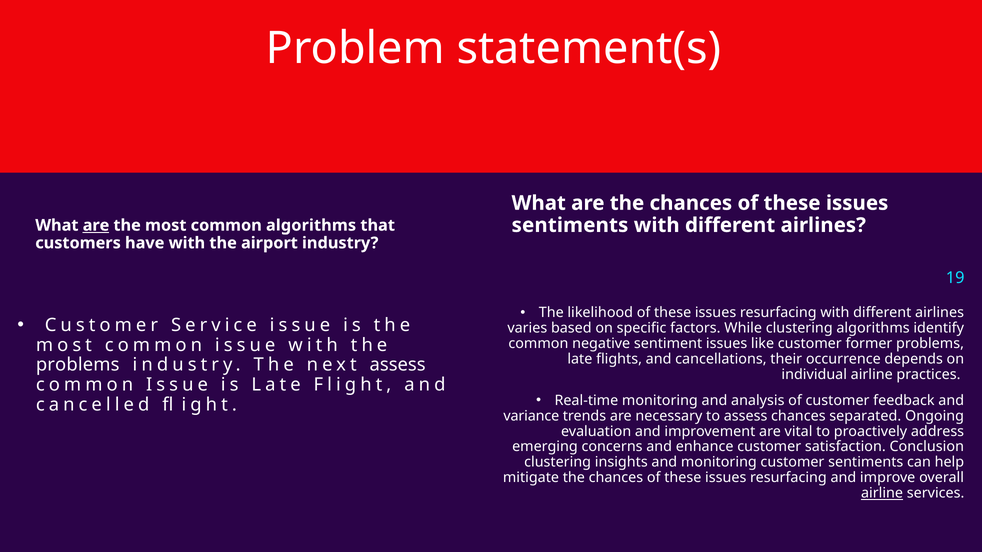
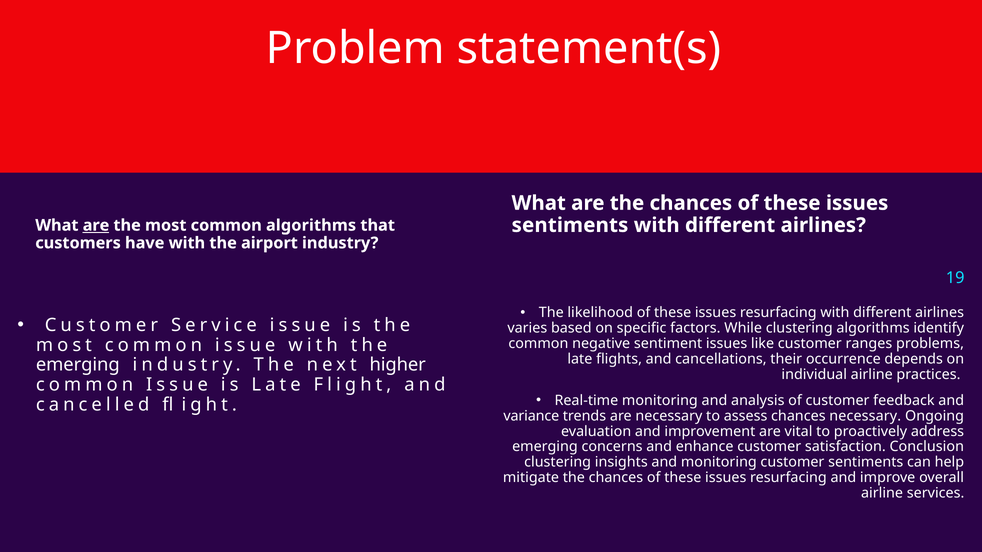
former: former -> ranges
problems at (78, 365): problems -> emerging
next assess: assess -> higher
chances separated: separated -> necessary
airline at (882, 494) underline: present -> none
